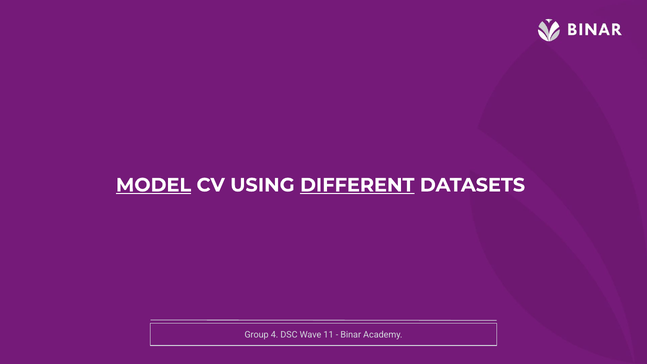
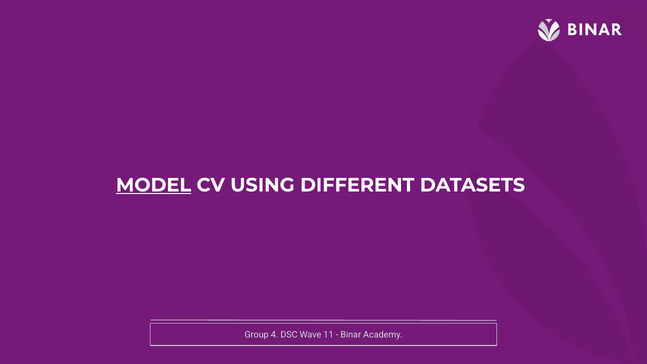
DIFFERENT underline: present -> none
